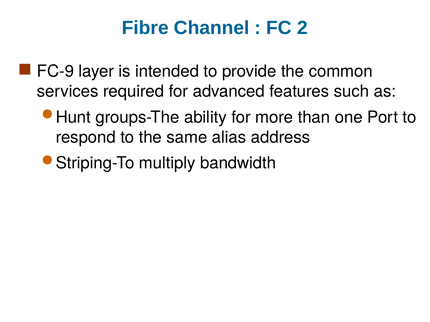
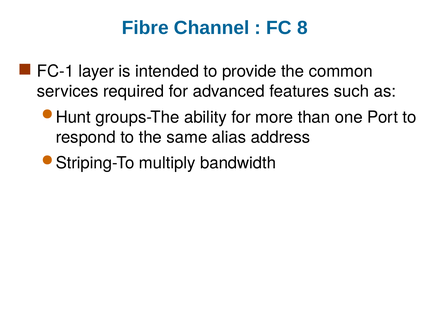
2: 2 -> 8
FC-9: FC-9 -> FC-1
